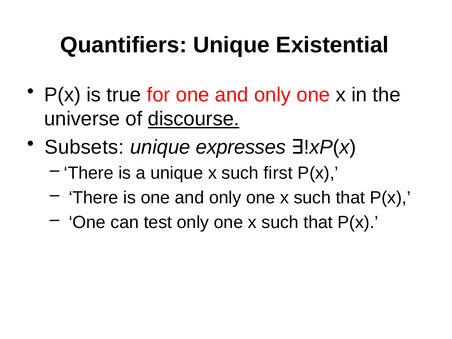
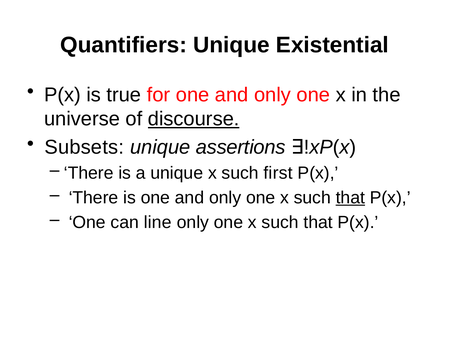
expresses: expresses -> assertions
that at (350, 198) underline: none -> present
test: test -> line
